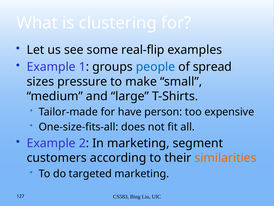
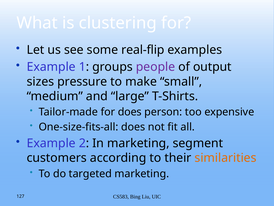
people colour: blue -> purple
spread: spread -> output
for have: have -> does
